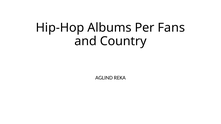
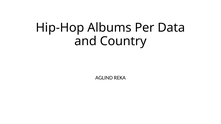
Fans: Fans -> Data
